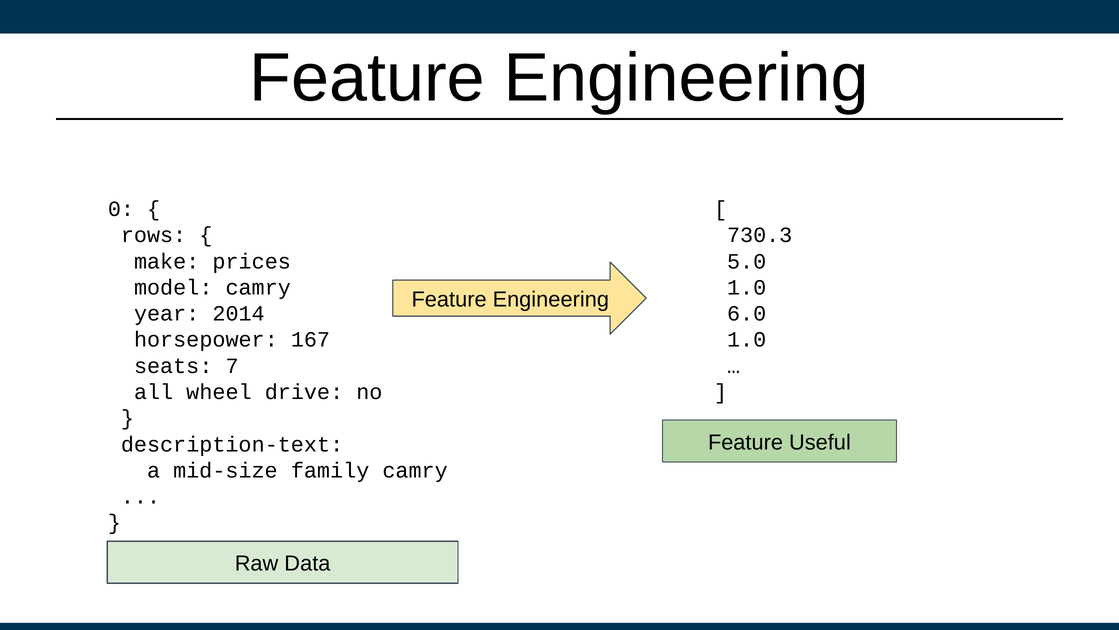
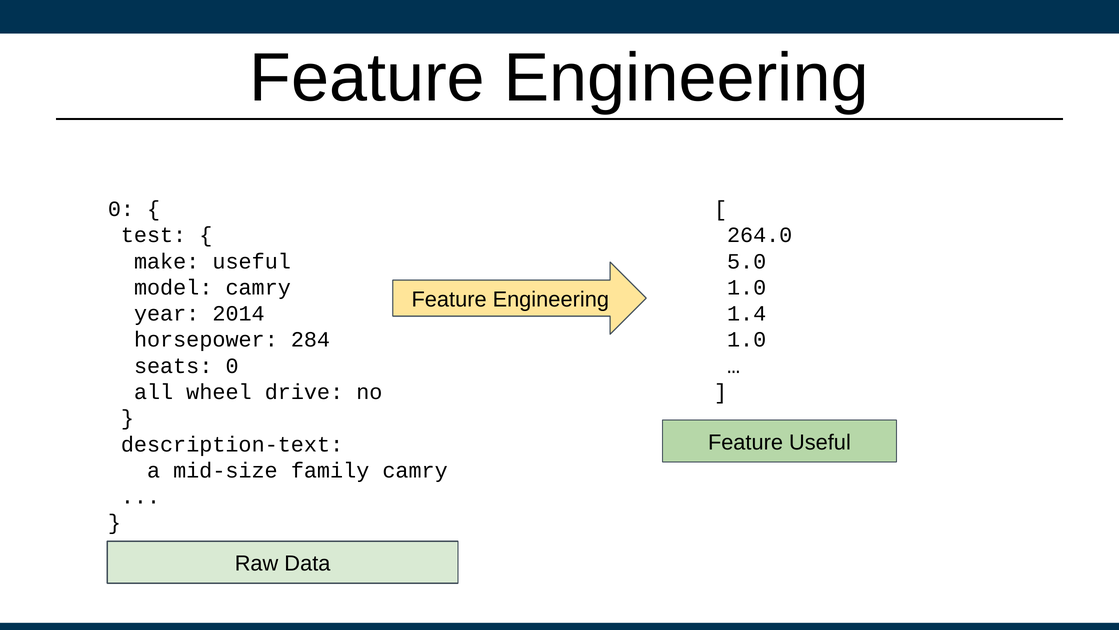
rows: rows -> test
730.3: 730.3 -> 264.0
make prices: prices -> useful
6.0: 6.0 -> 1.4
167: 167 -> 284
seats 7: 7 -> 0
